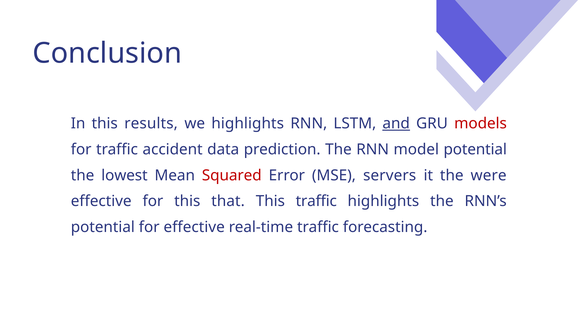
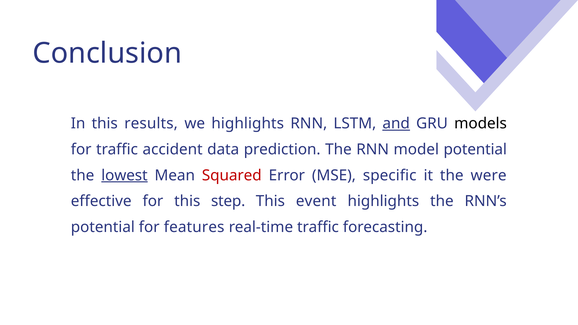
models colour: red -> black
lowest underline: none -> present
servers: servers -> specific
that: that -> step
This traffic: traffic -> event
for effective: effective -> features
